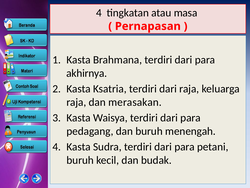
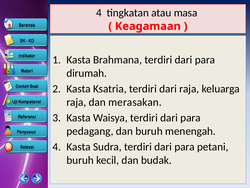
Pernapasan: Pernapasan -> Keagamaan
akhirnya: akhirnya -> dirumah
